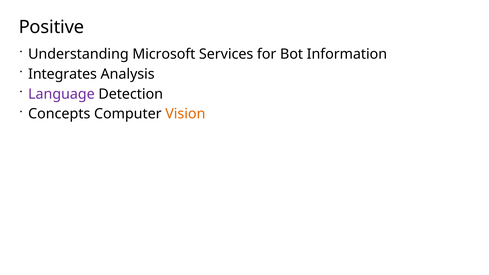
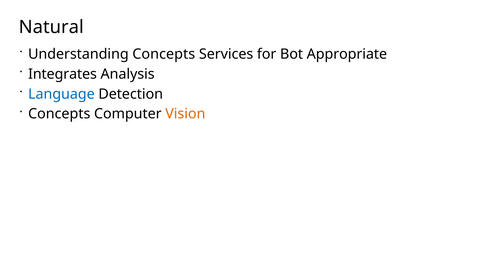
Positive: Positive -> Natural
Understanding Microsoft: Microsoft -> Concepts
Information: Information -> Appropriate
Language colour: purple -> blue
